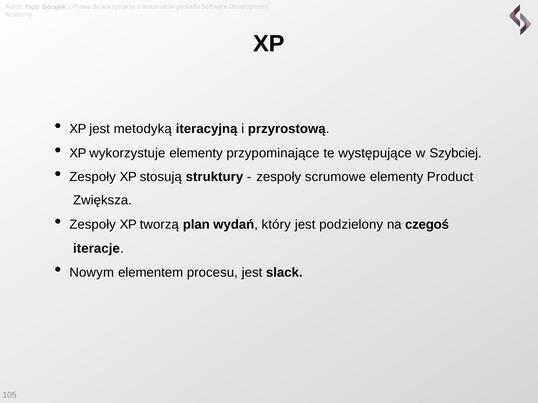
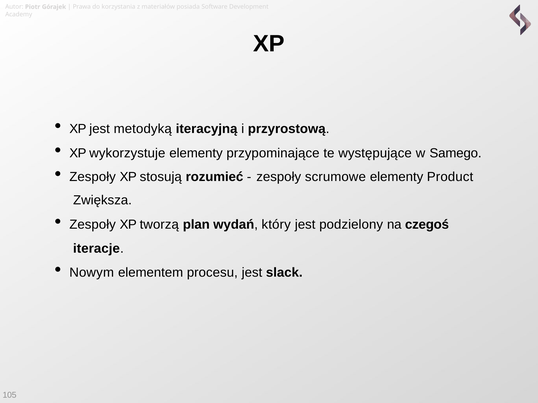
Szybciej: Szybciej -> Samego
struktury: struktury -> rozumieć
